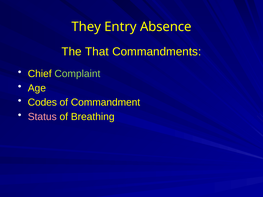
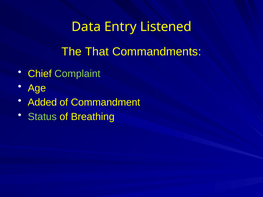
They: They -> Data
Absence: Absence -> Listened
Codes: Codes -> Added
Status colour: pink -> light green
